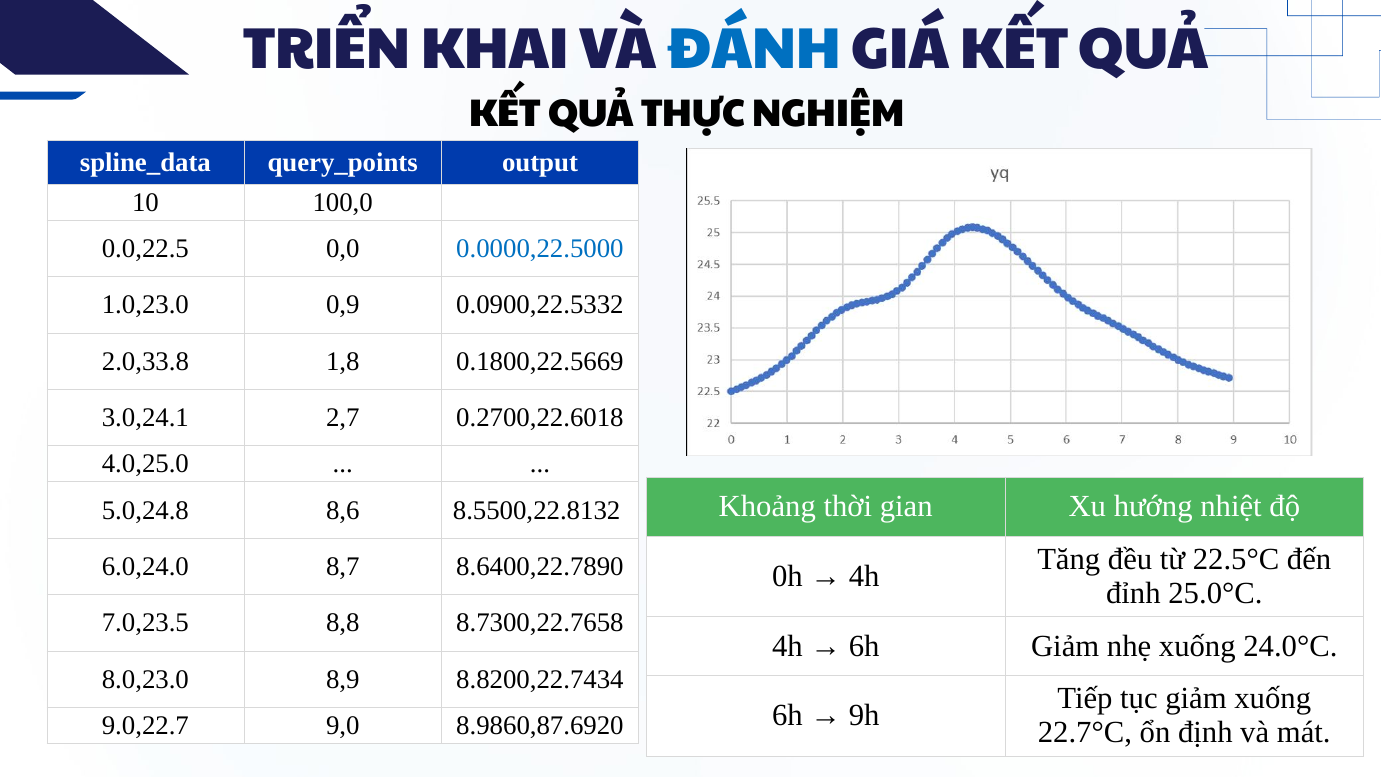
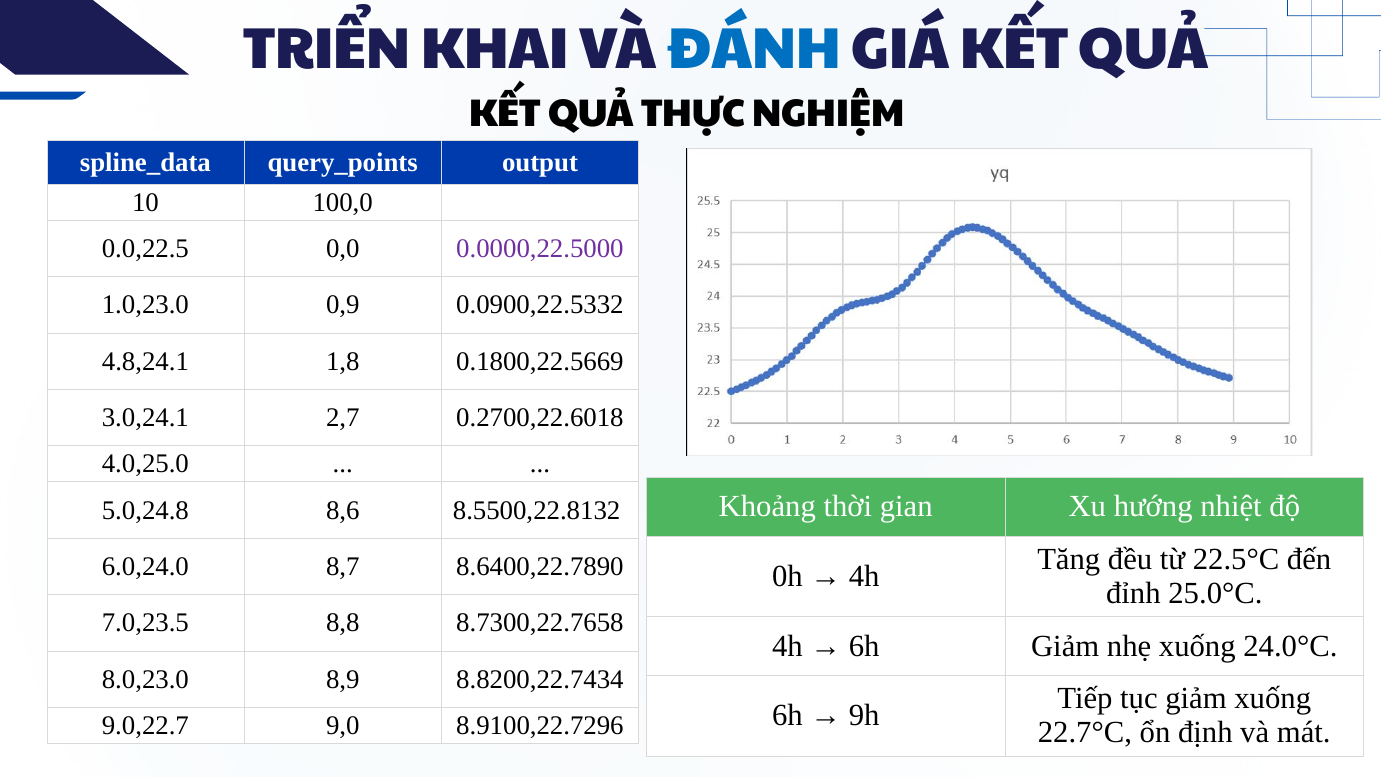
0.0000,22.5000 colour: blue -> purple
2.0,33.8: 2.0,33.8 -> 4.8,24.1
8.9860,87.6920: 8.9860,87.6920 -> 8.9100,22.7296
